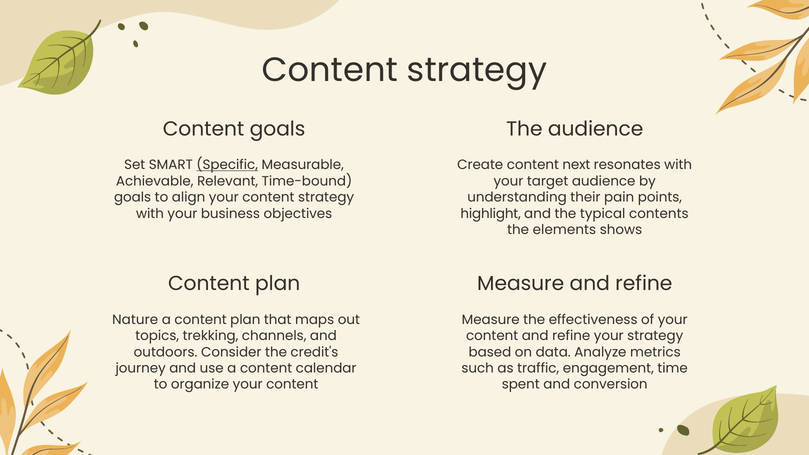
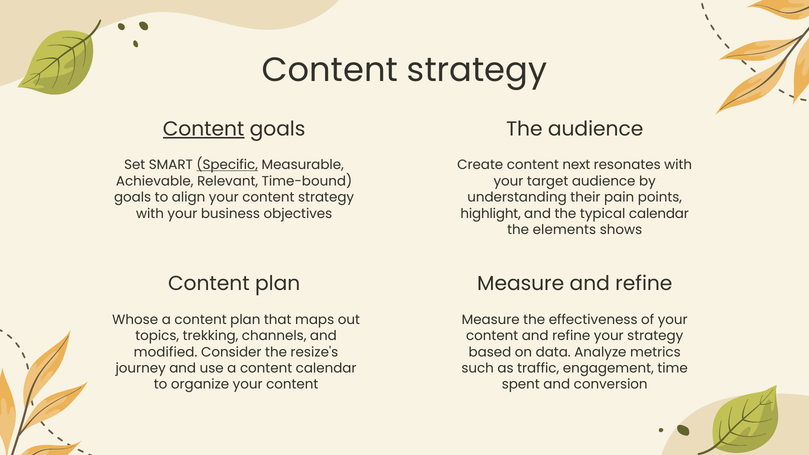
Content at (204, 129) underline: none -> present
typical contents: contents -> calendar
Nature: Nature -> Whose
outdoors: outdoors -> modified
credit's: credit's -> resize's
